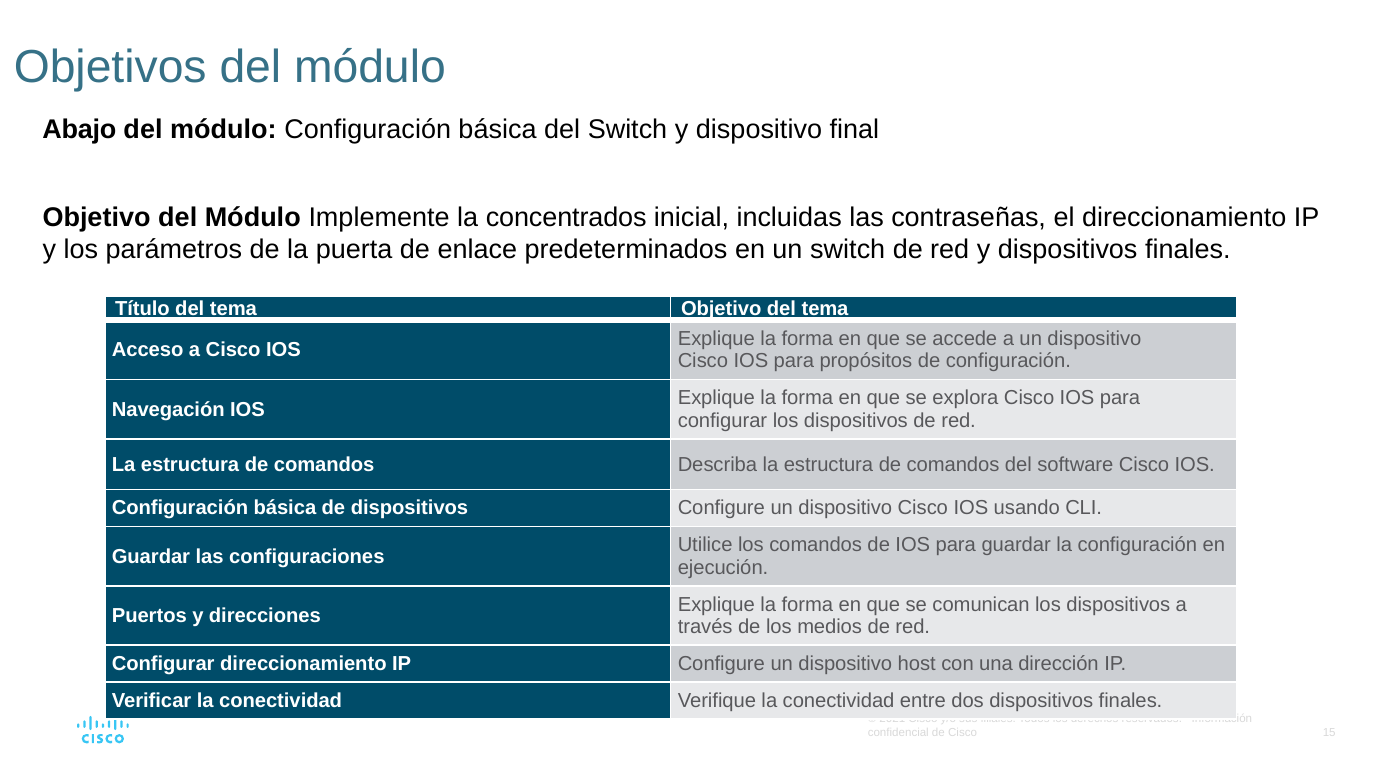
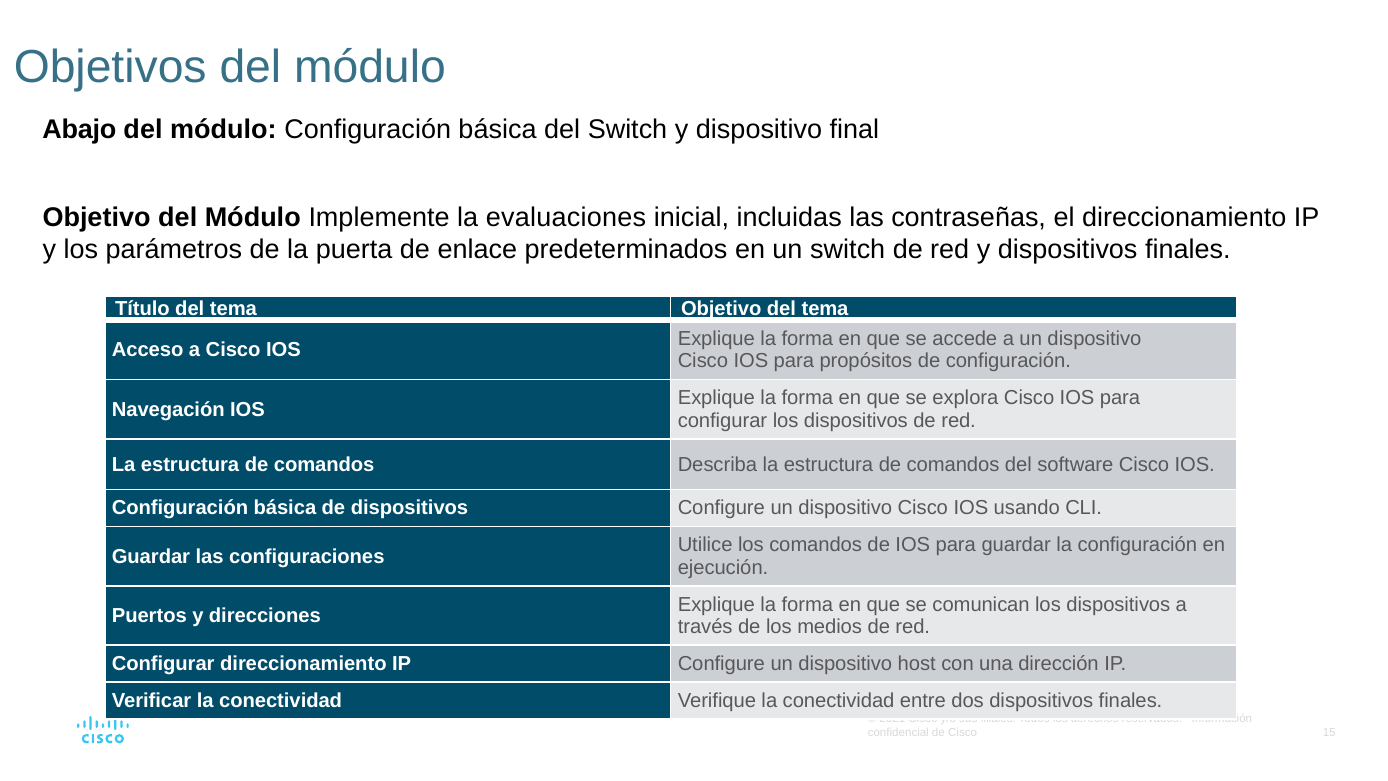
concentrados: concentrados -> evaluaciones
